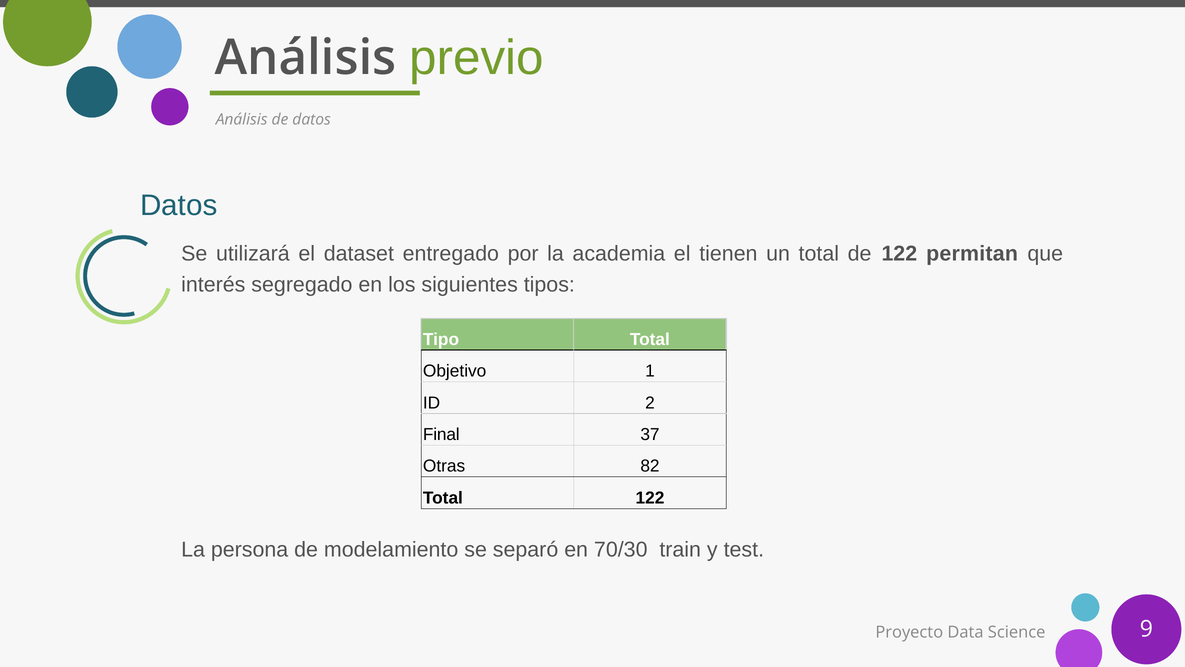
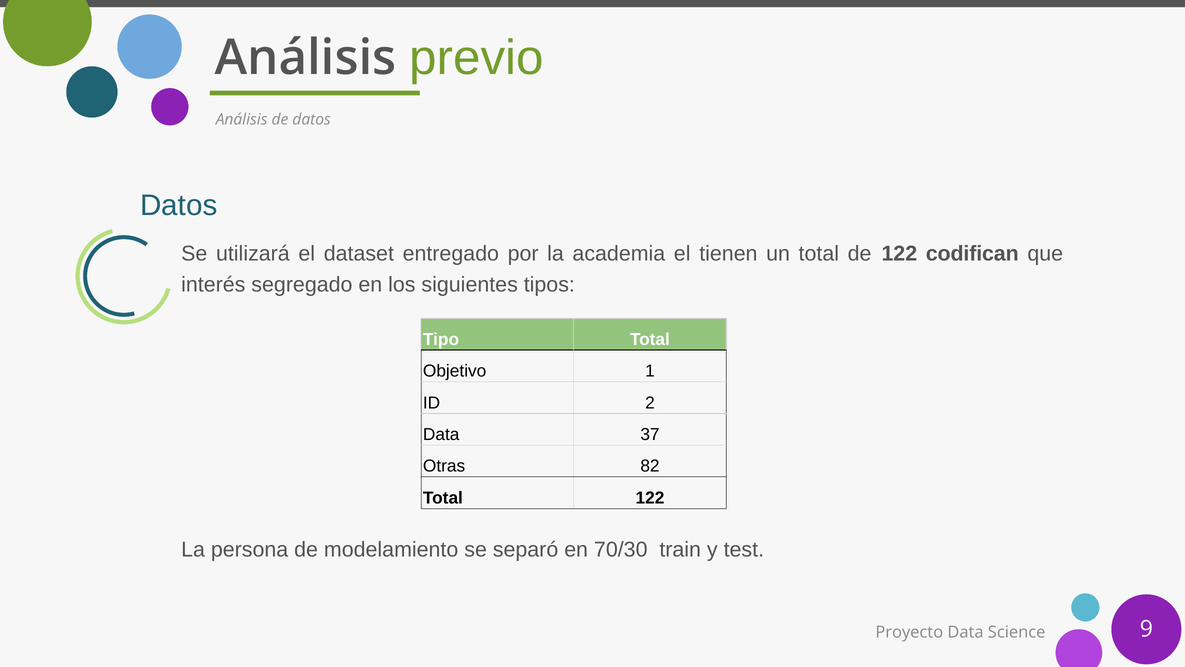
permitan: permitan -> codifican
Final at (441, 434): Final -> Data
